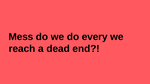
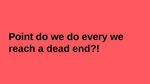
Mess: Mess -> Point
